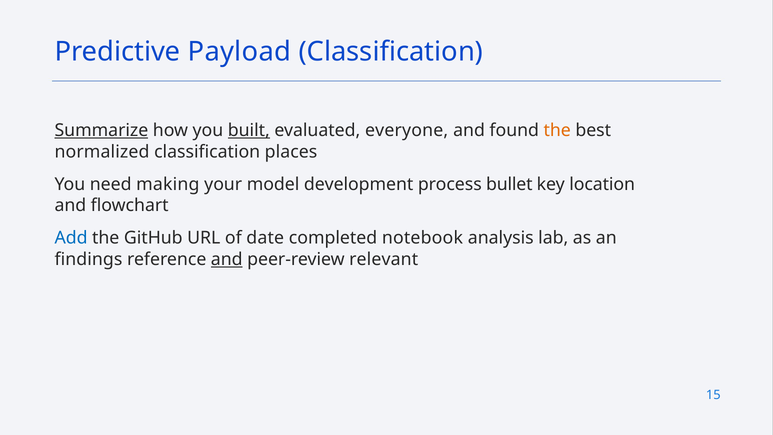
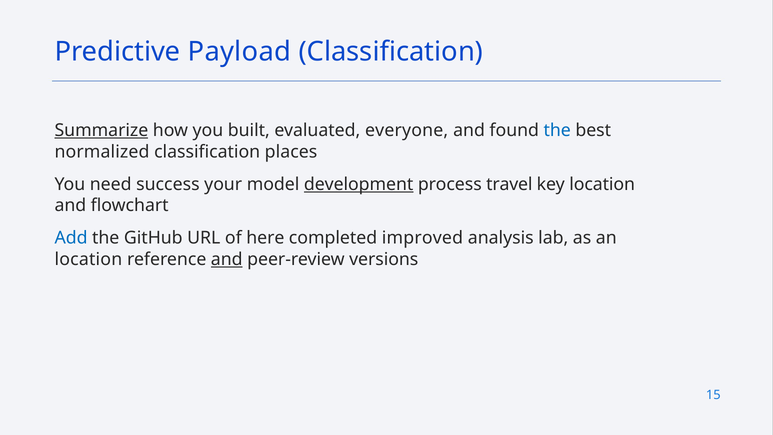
built underline: present -> none
the at (557, 130) colour: orange -> blue
making: making -> success
development underline: none -> present
bullet: bullet -> travel
date: date -> here
notebook: notebook -> improved
findings at (88, 259): findings -> location
relevant: relevant -> versions
